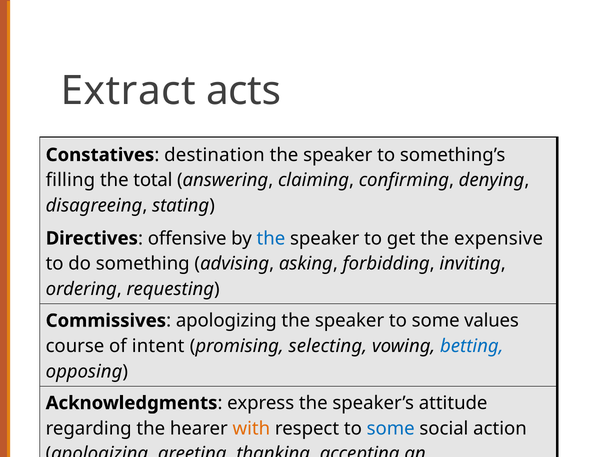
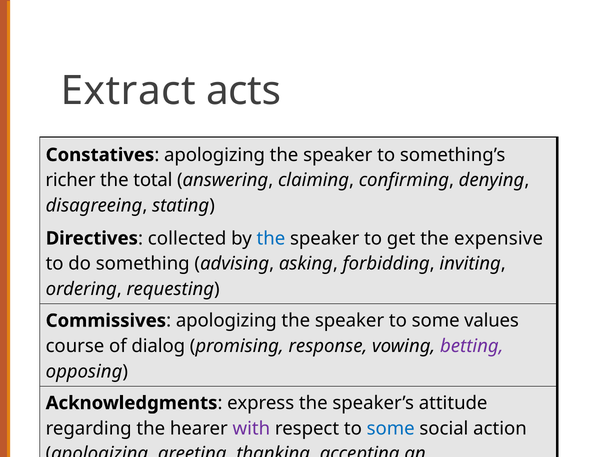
destination at (214, 155): destination -> apologizing
filling: filling -> richer
offensive: offensive -> collected
intent: intent -> dialog
selecting: selecting -> response
betting colour: blue -> purple
with colour: orange -> purple
